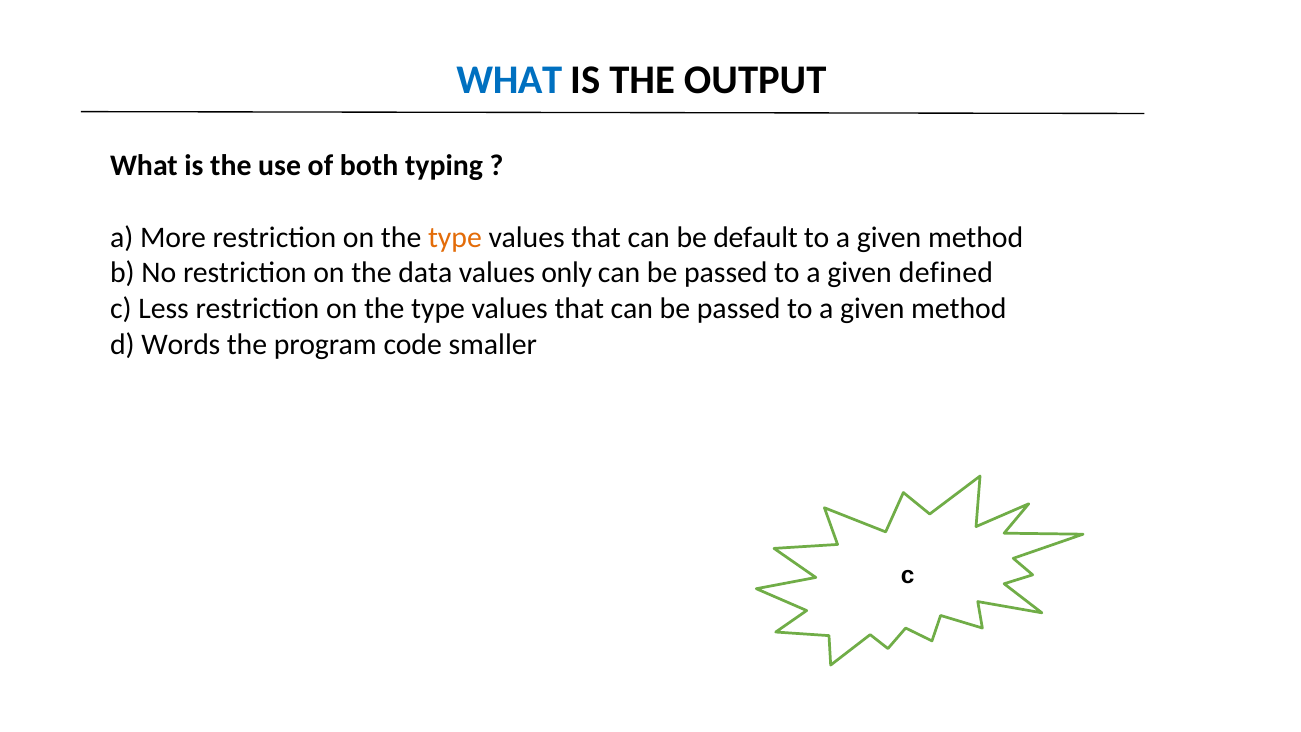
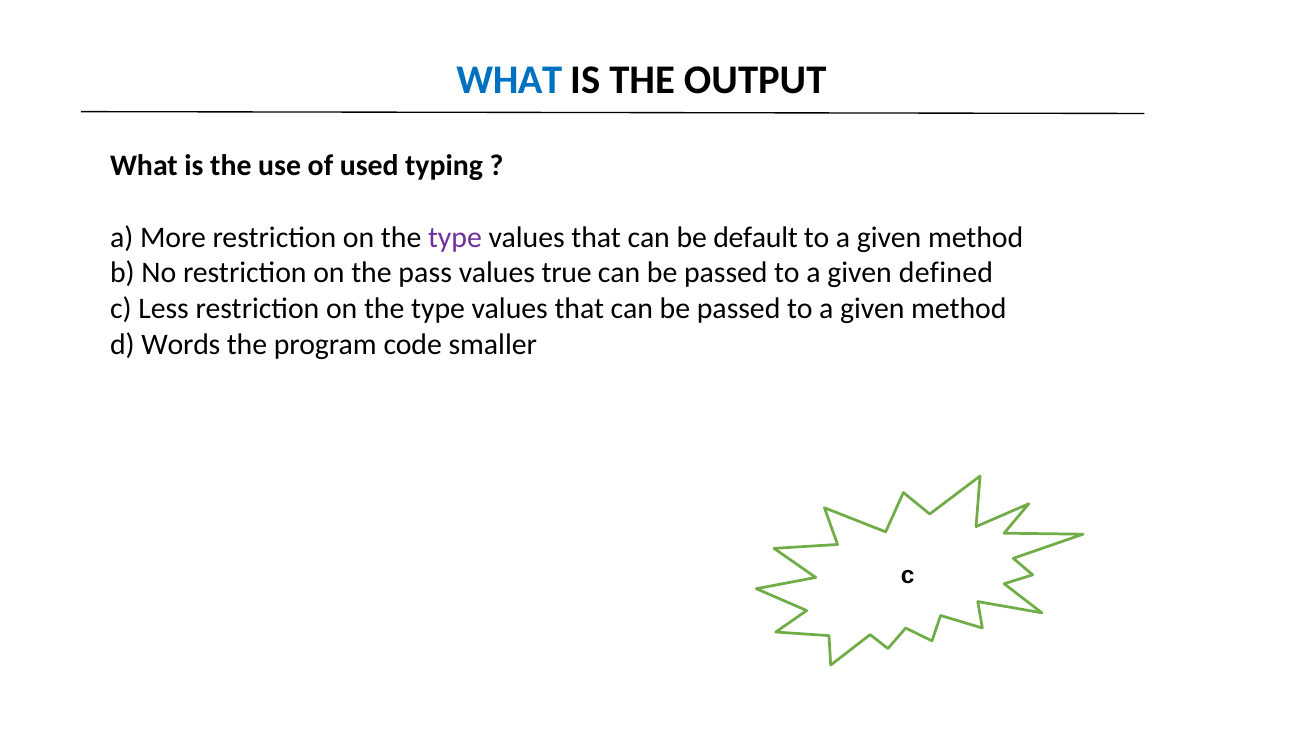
both: both -> used
type at (455, 237) colour: orange -> purple
data: data -> pass
only: only -> true
